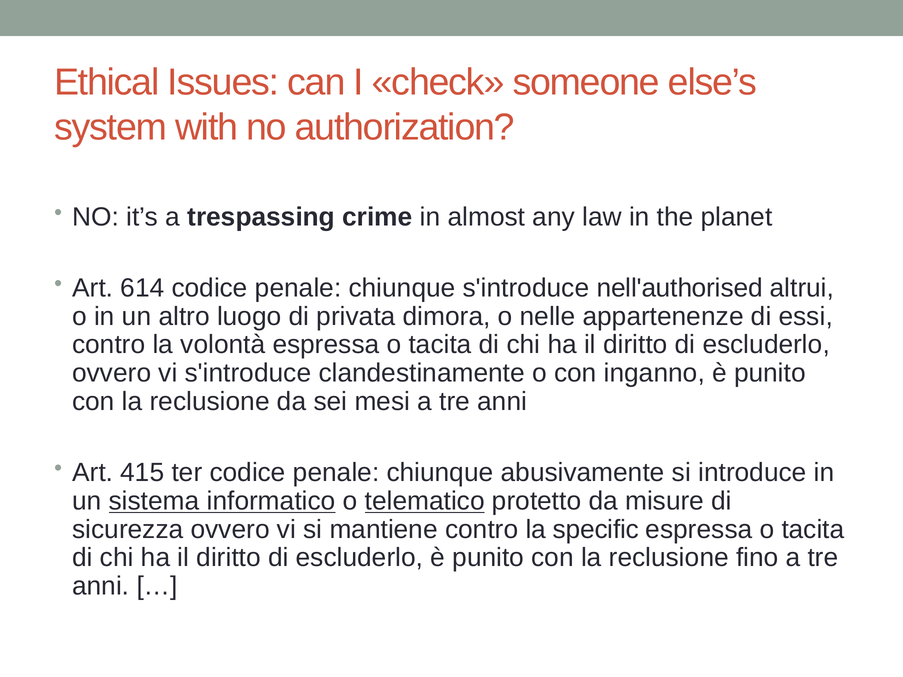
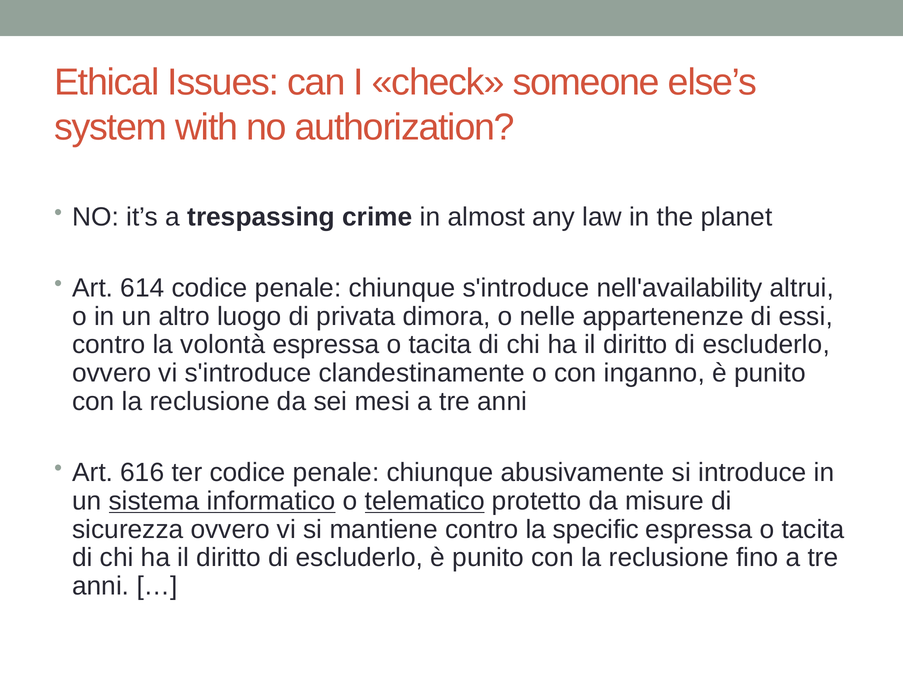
nell'authorised: nell'authorised -> nell'availability
415: 415 -> 616
